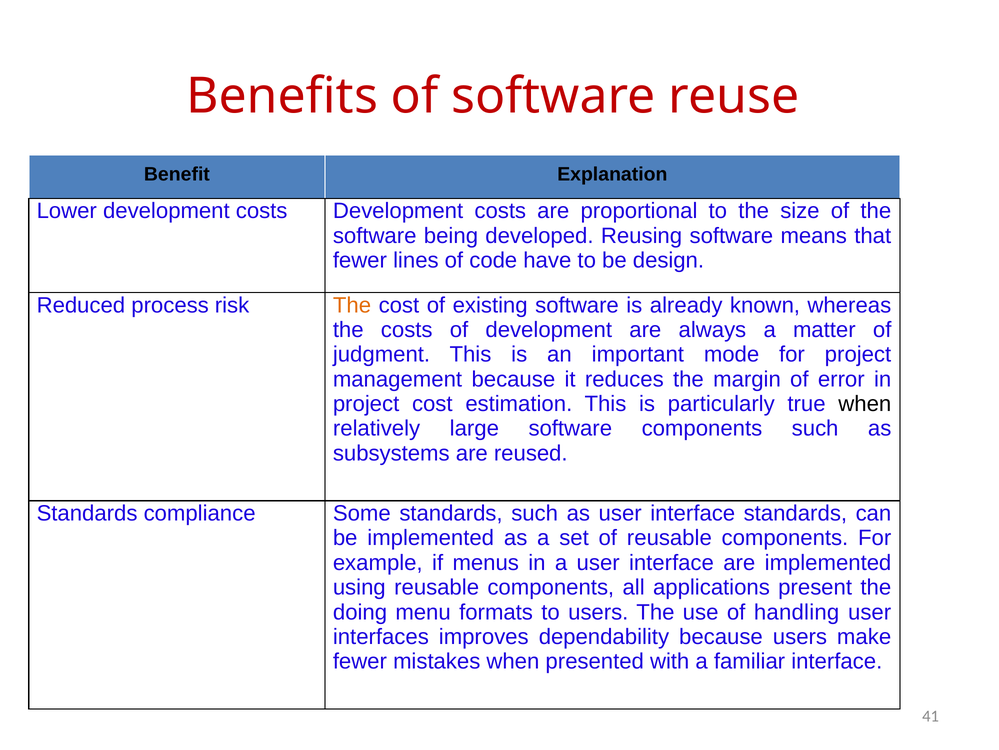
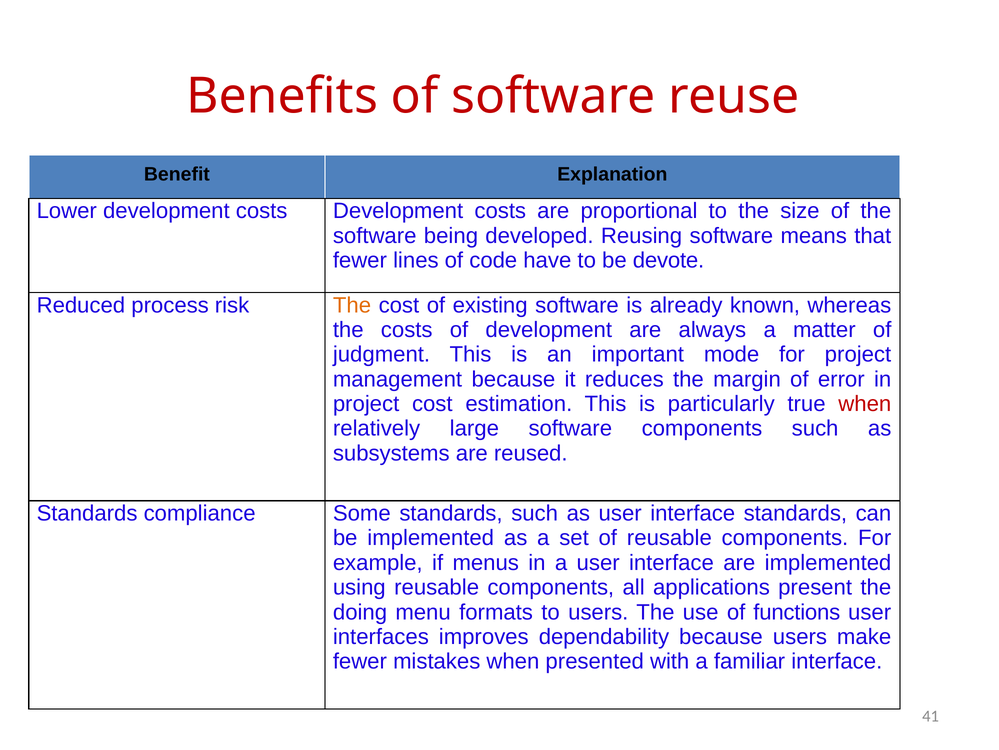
design: design -> devote
when at (865, 404) colour: black -> red
handling: handling -> functions
